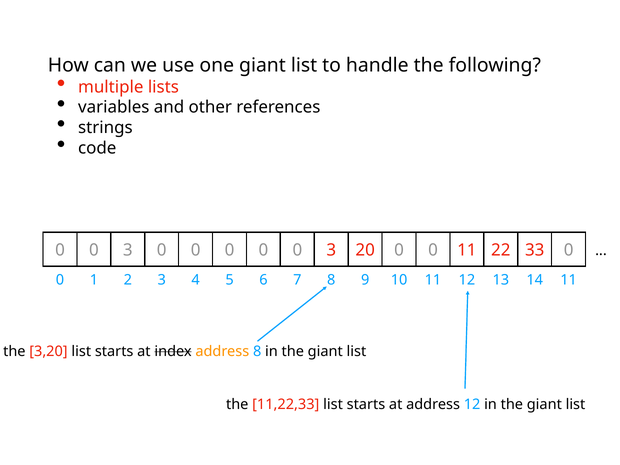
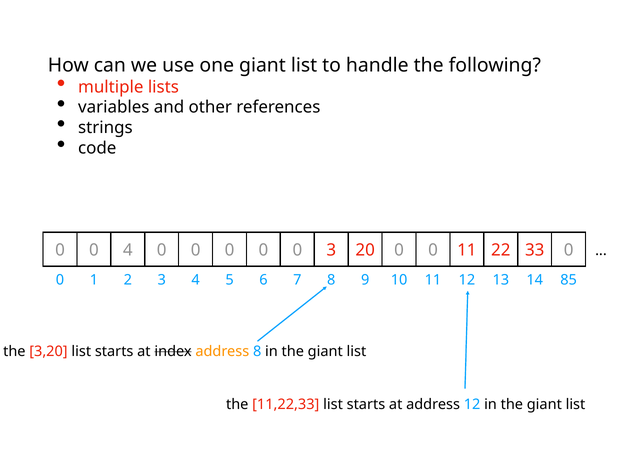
3 at (128, 250): 3 -> 4
6 11: 11 -> 85
